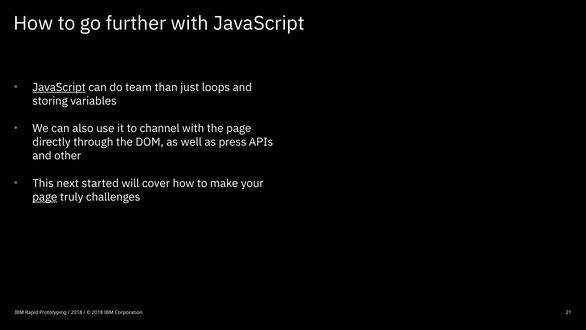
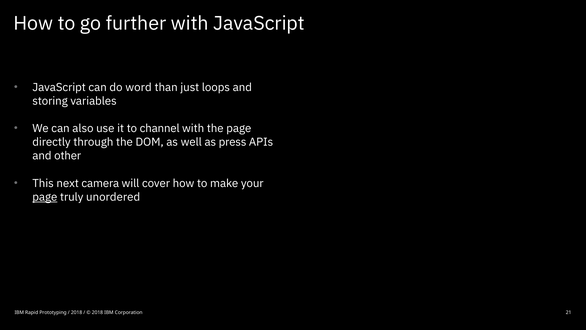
JavaScript at (59, 87) underline: present -> none
team: team -> word
started: started -> camera
challenges: challenges -> unordered
